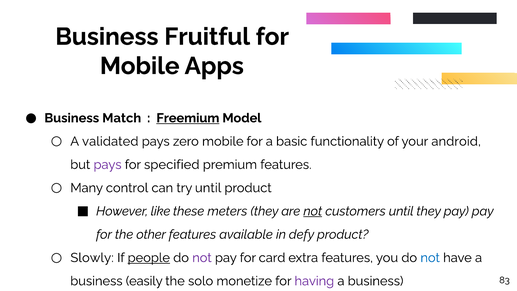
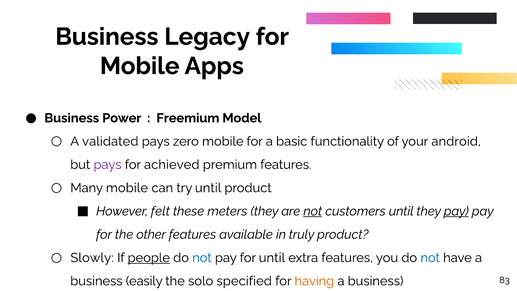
Fruitful: Fruitful -> Legacy
Match: Match -> Power
Freemium underline: present -> none
specified: specified -> achieved
Many control: control -> mobile
like: like -> felt
pay at (456, 211) underline: none -> present
defy: defy -> truly
not at (202, 258) colour: purple -> blue
for card: card -> until
monetize: monetize -> specified
having colour: purple -> orange
